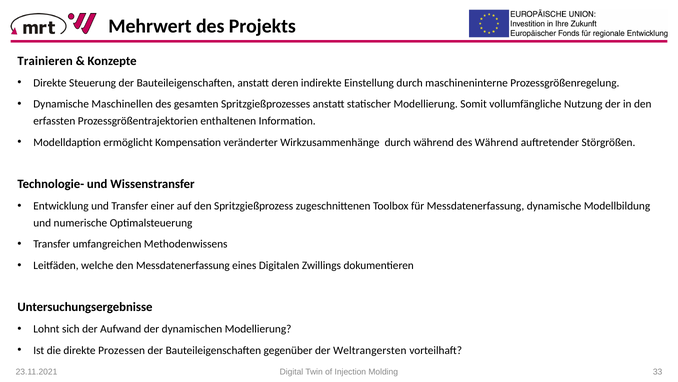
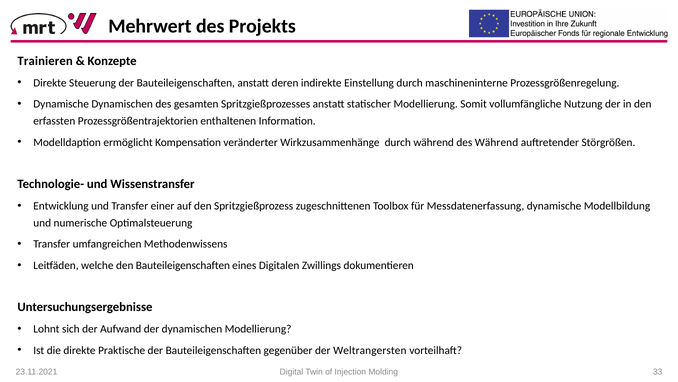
Dynamische Maschinellen: Maschinellen -> Dynamischen
den Messdatenerfassung: Messdatenerfassung -> Bauteileigenschaften
Prozessen: Prozessen -> Praktische
